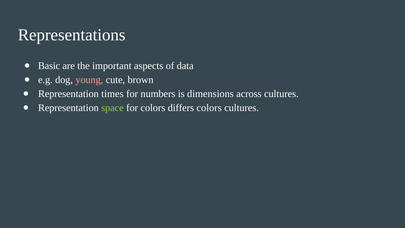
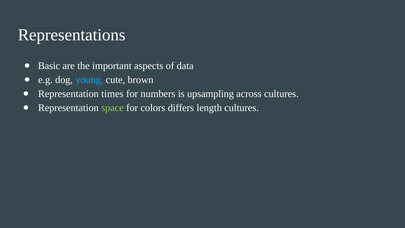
young colour: pink -> light blue
dimensions: dimensions -> upsampling
differs colors: colors -> length
